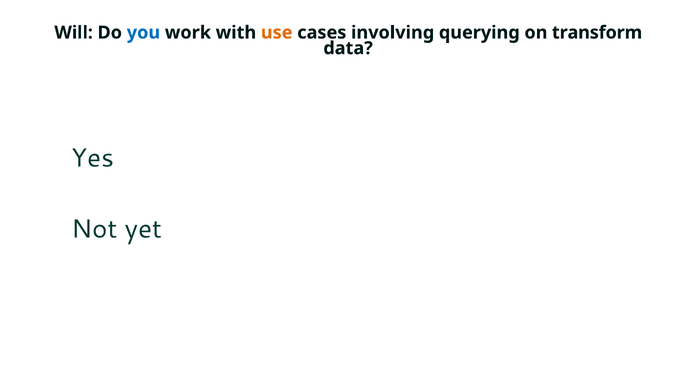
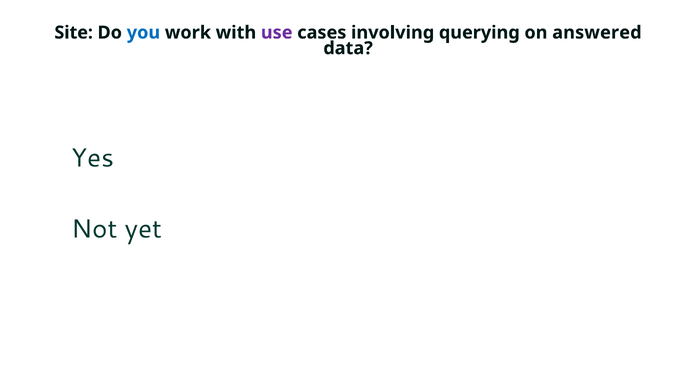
Will: Will -> Site
use colour: orange -> purple
transform: transform -> answered
